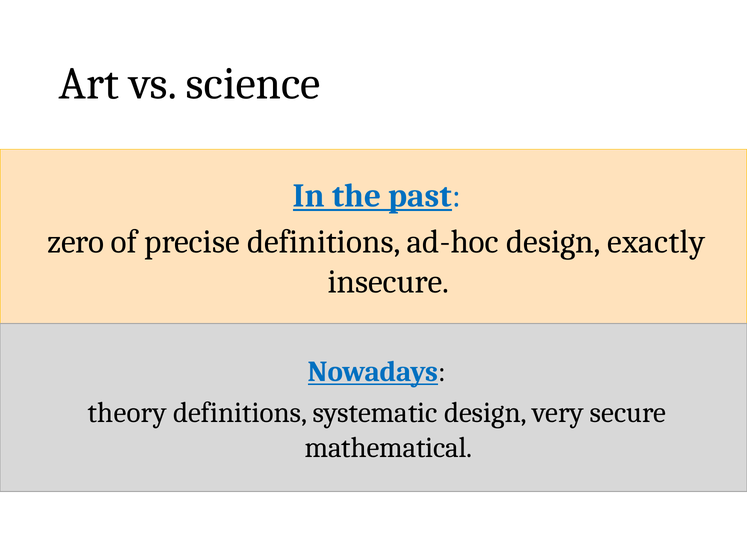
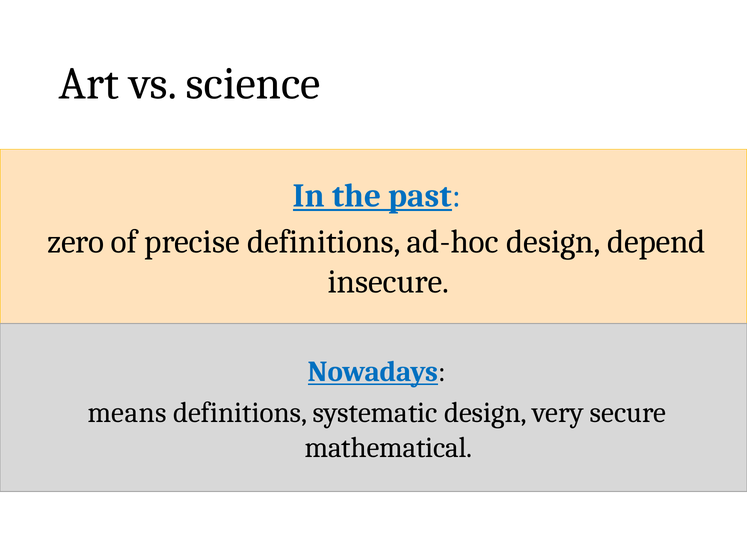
exactly: exactly -> depend
theory: theory -> means
